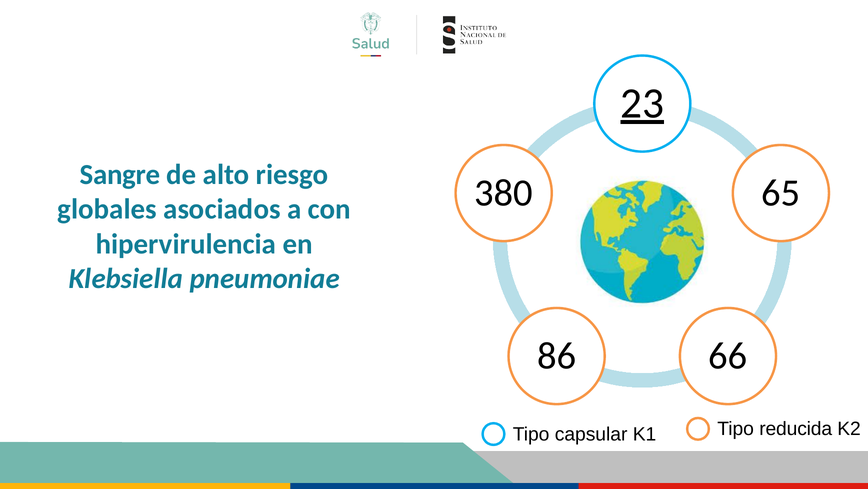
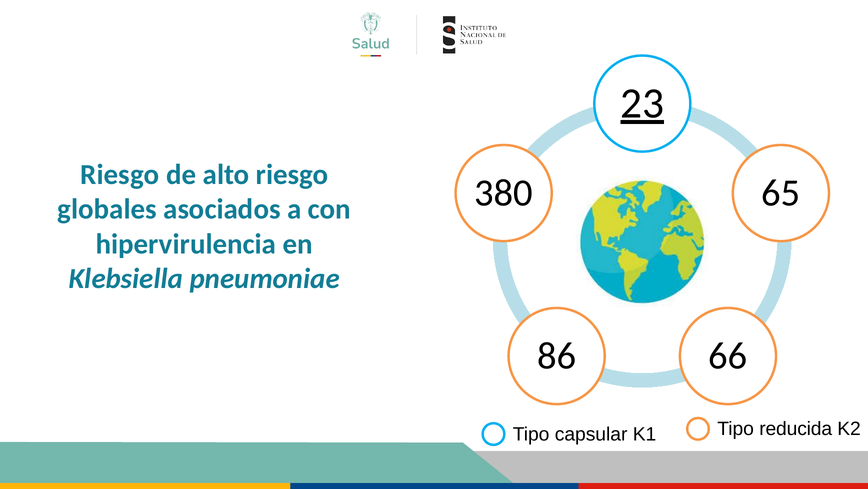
Sangre at (120, 174): Sangre -> Riesgo
